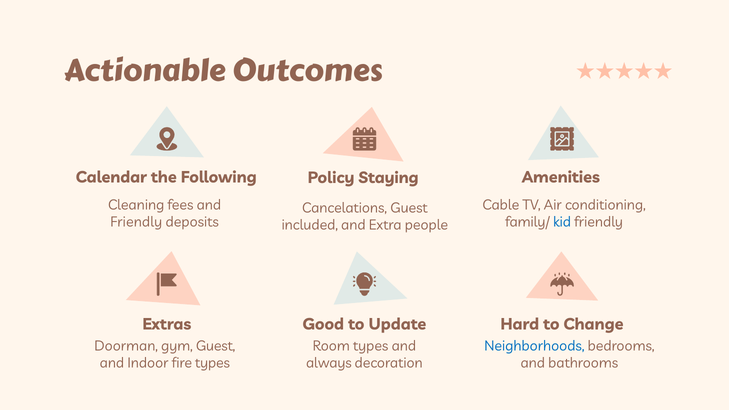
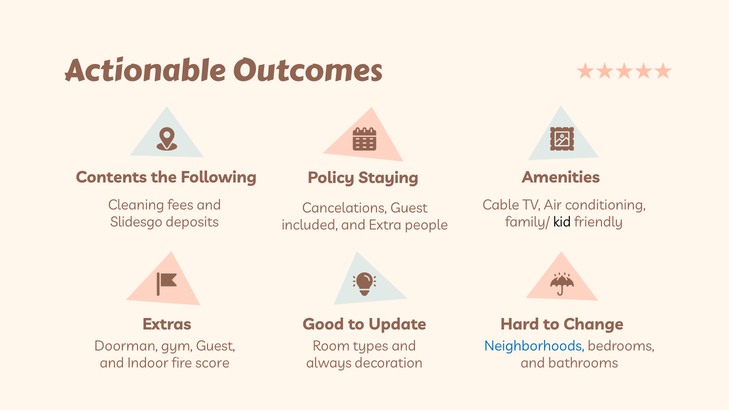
Calendar: Calendar -> Contents
Friendly at (136, 222): Friendly -> Slidesgo
kid colour: blue -> black
fire types: types -> score
